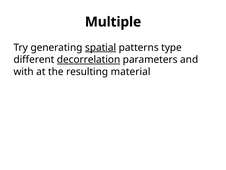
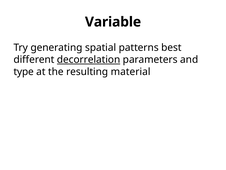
Multiple: Multiple -> Variable
spatial underline: present -> none
type: type -> best
with: with -> type
